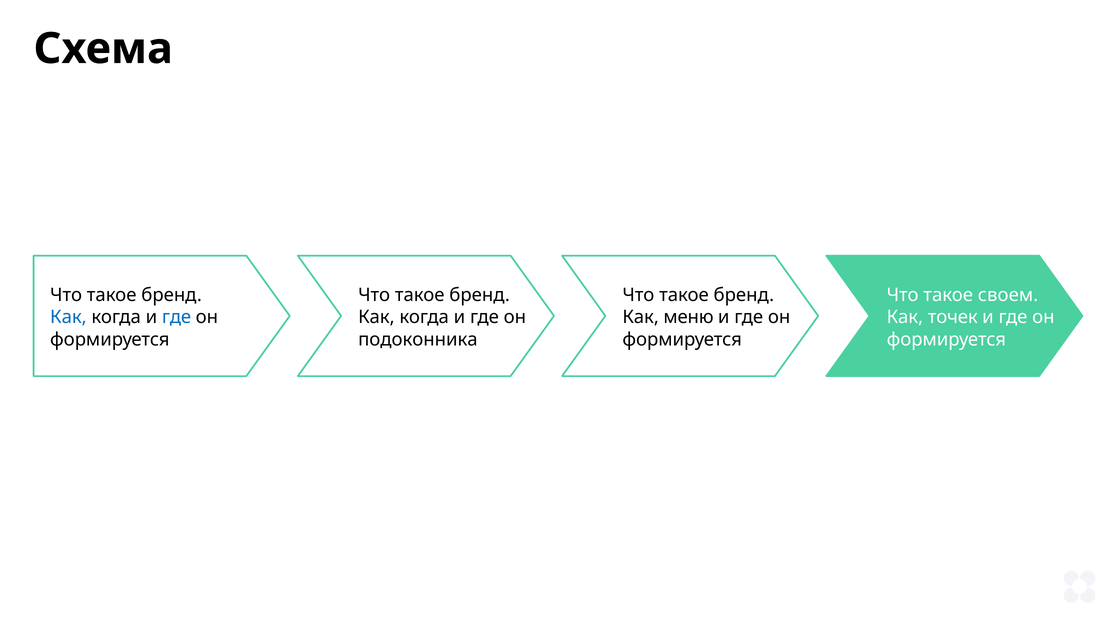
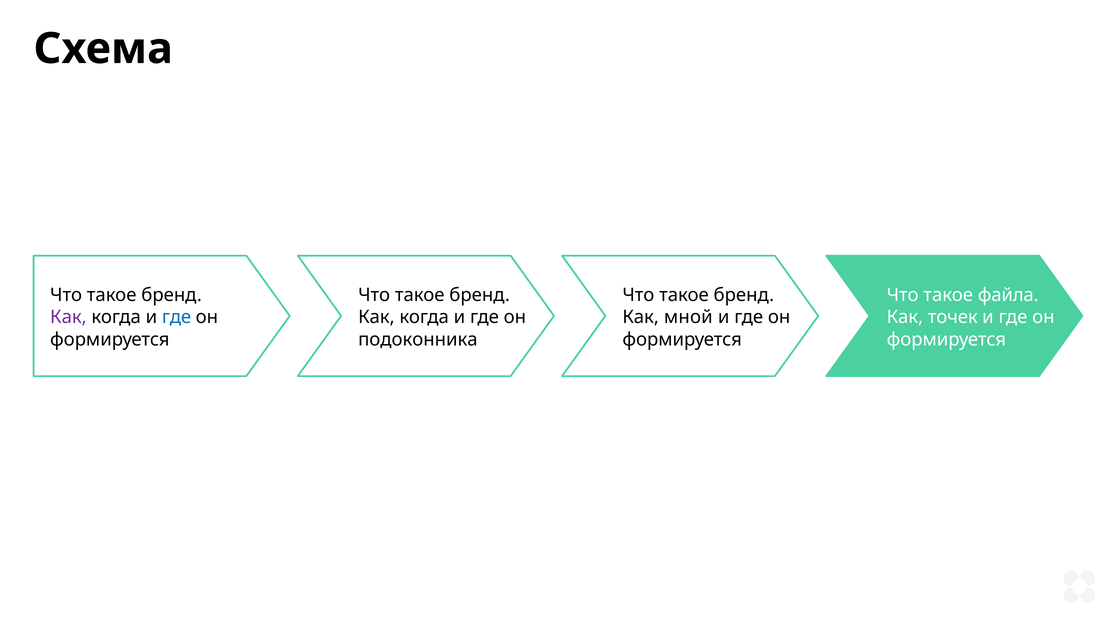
своем: своем -> файла
Как at (68, 317) colour: blue -> purple
меню: меню -> мной
